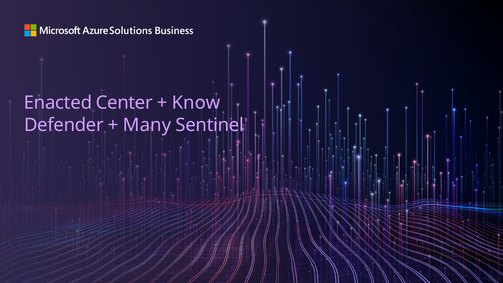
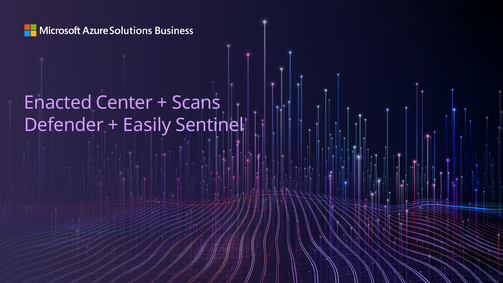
Know: Know -> Scans
Many: Many -> Easily
